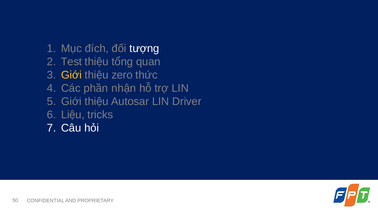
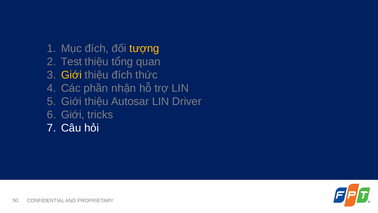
tượng colour: white -> yellow
thiệu zero: zero -> đích
Liệu at (73, 115): Liệu -> Giới
